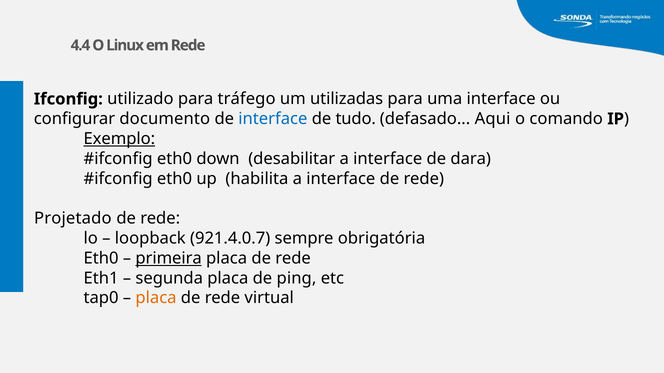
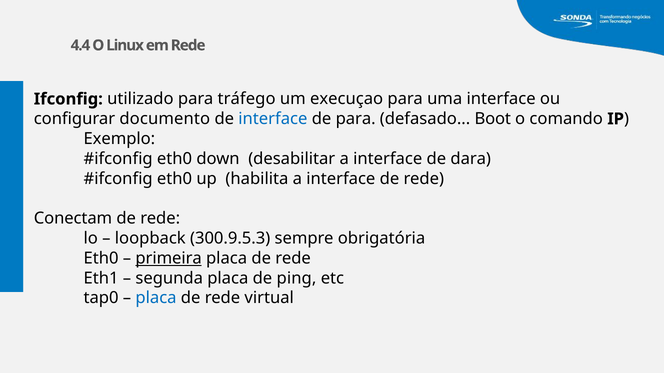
utilizadas: utilizadas -> execuçao
de tudo: tudo -> para
Aqui: Aqui -> Boot
Exemplo underline: present -> none
Projetado: Projetado -> Conectam
921.4.0.7: 921.4.0.7 -> 300.9.5.3
placa at (156, 298) colour: orange -> blue
